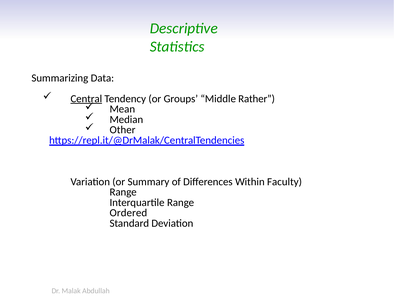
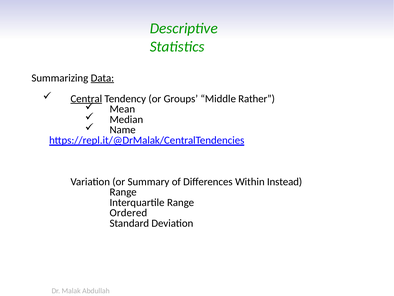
Data underline: none -> present
Other: Other -> Name
Faculty: Faculty -> Instead
